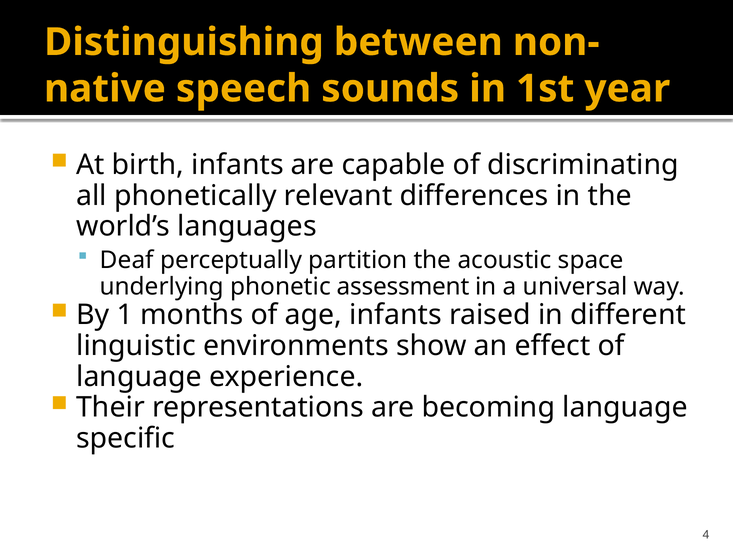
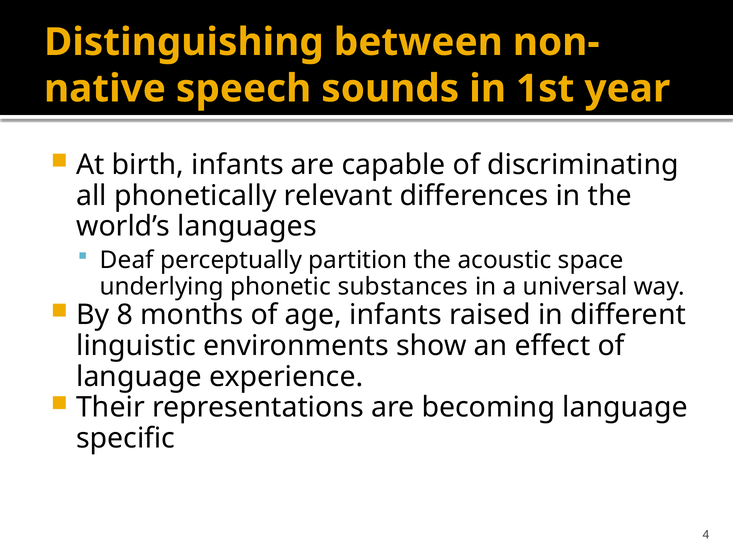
assessment: assessment -> substances
1: 1 -> 8
